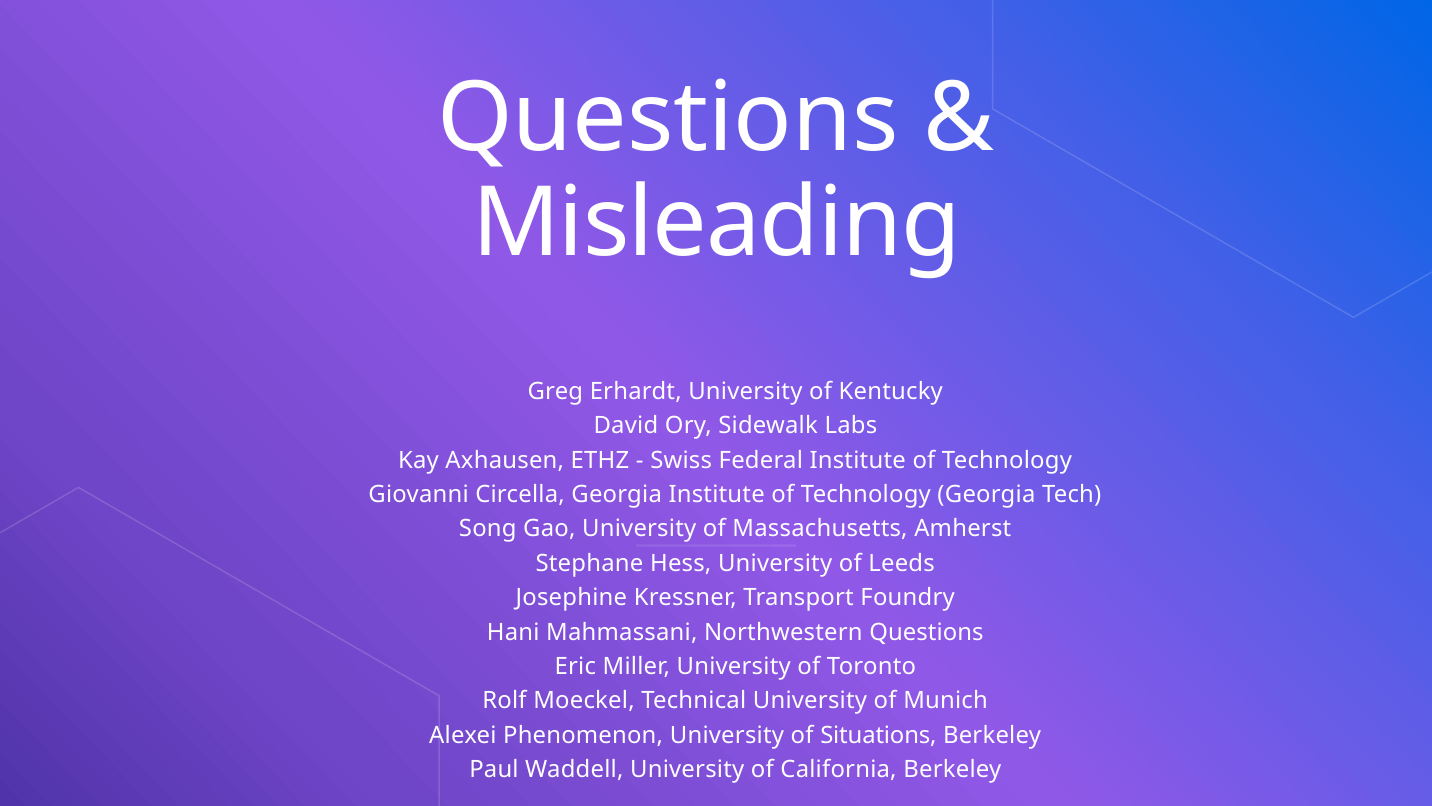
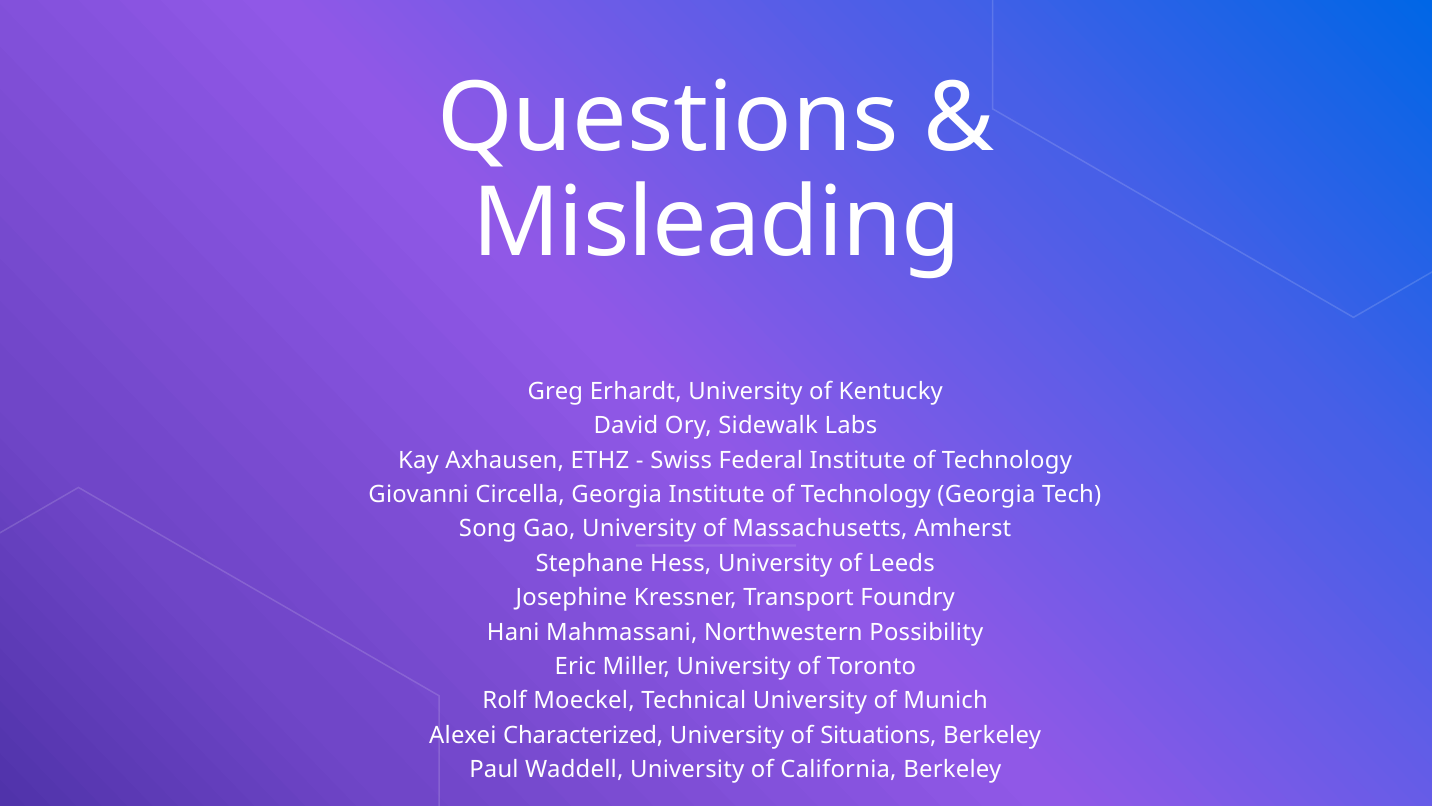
Northwestern Questions: Questions -> Possibility
Phenomenon: Phenomenon -> Characterized
